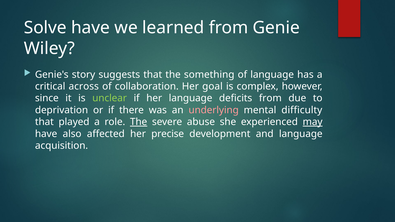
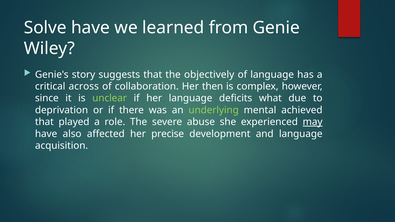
something: something -> objectively
goal: goal -> then
deficits from: from -> what
underlying colour: pink -> light green
difficulty: difficulty -> achieved
The at (139, 122) underline: present -> none
